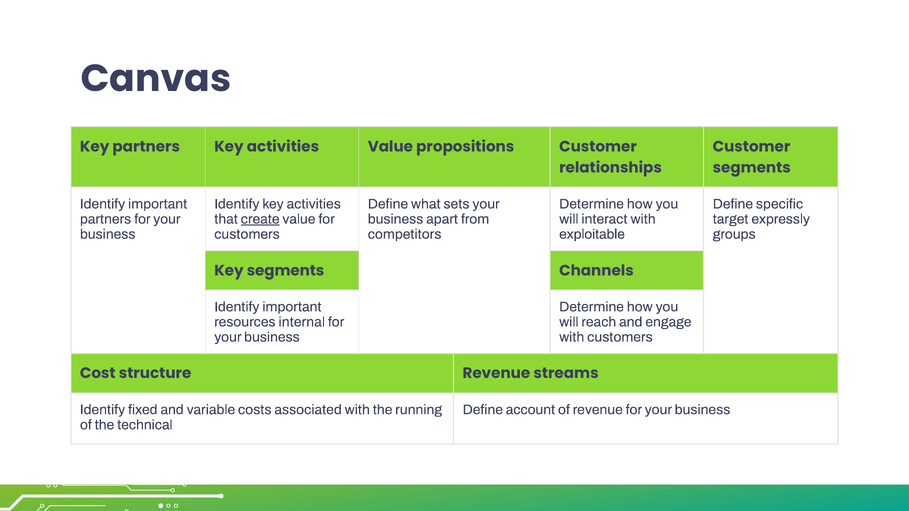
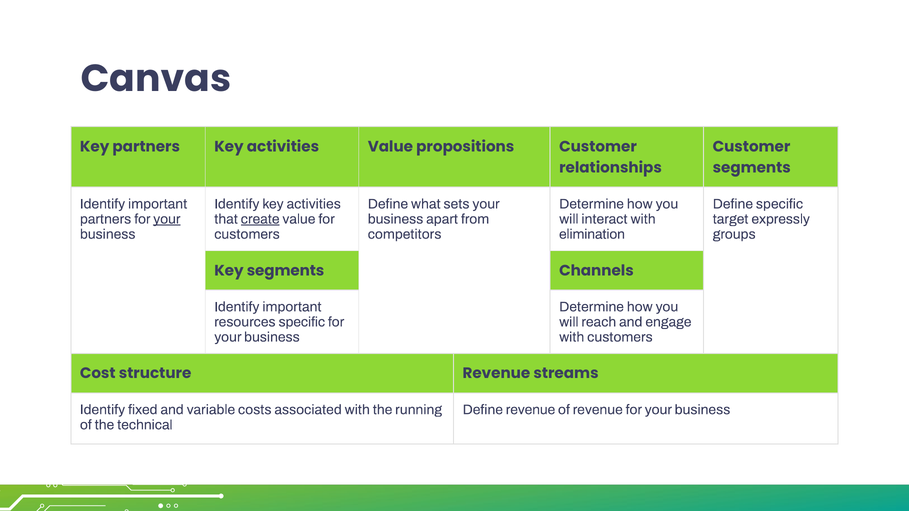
your at (167, 219) underline: none -> present
exploitable: exploitable -> elimination
resources internal: internal -> specific
Define account: account -> revenue
